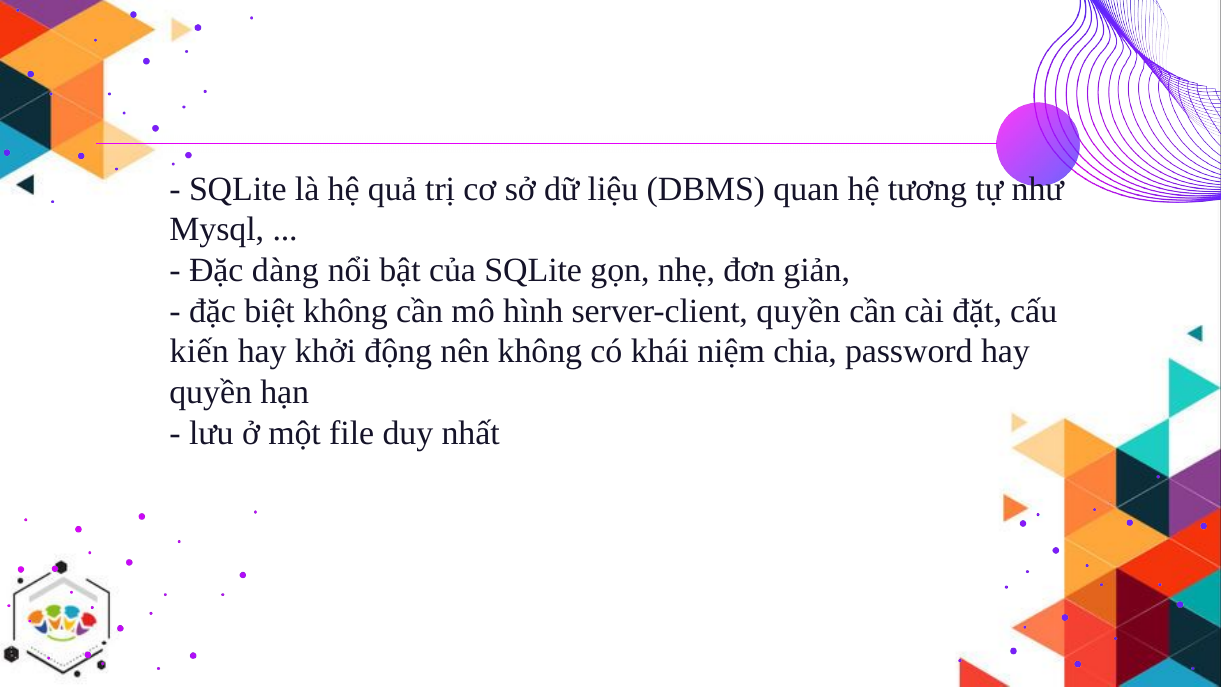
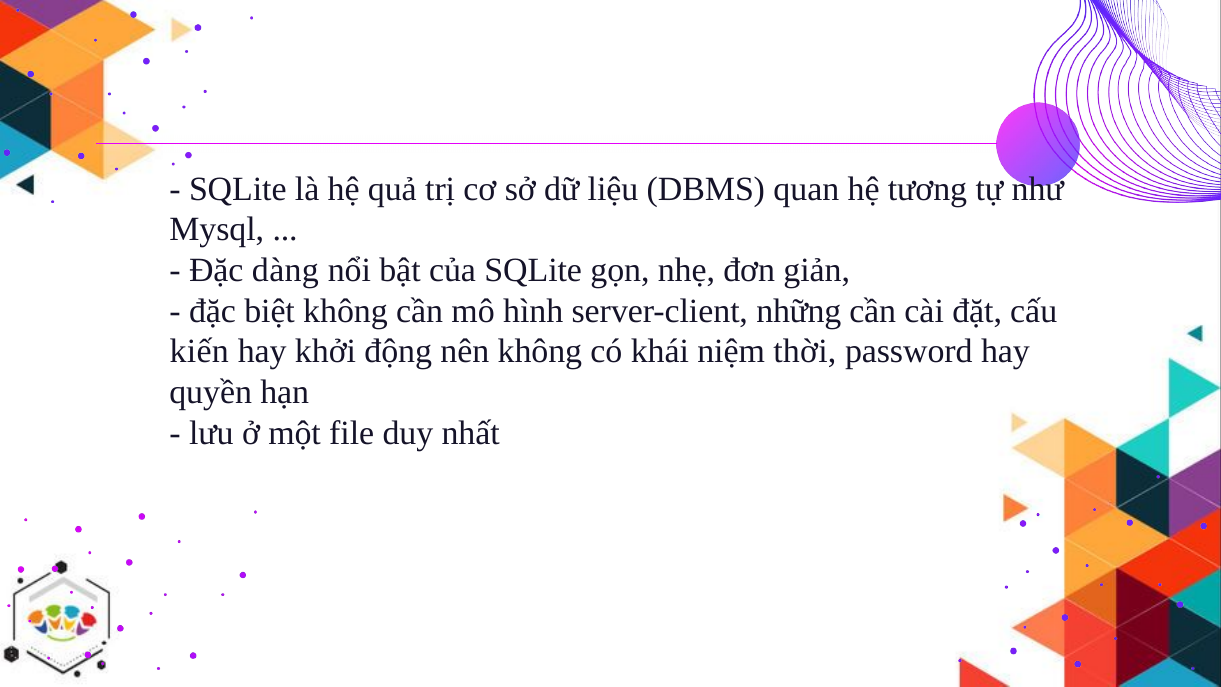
server-client quyền: quyền -> những
chia: chia -> thời
